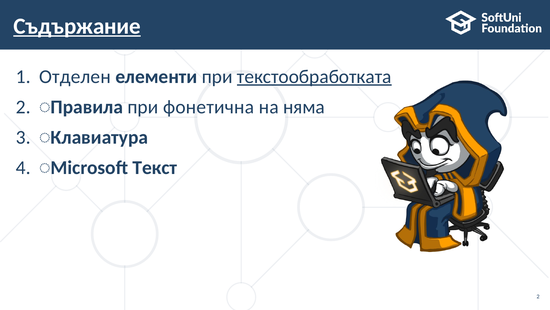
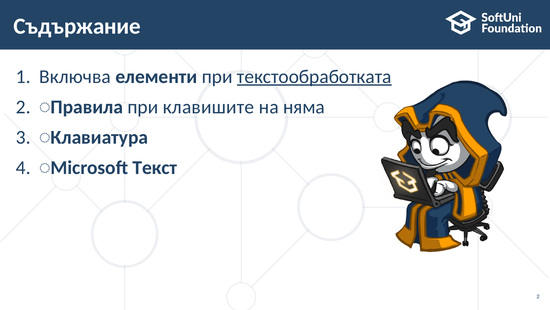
Съдържание underline: present -> none
Отделен: Отделен -> Включва
фонетична: фонетична -> клавишите
